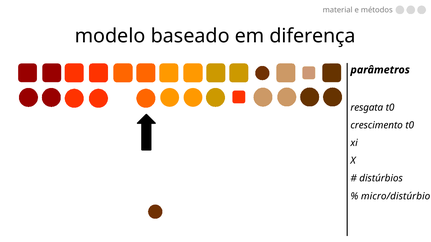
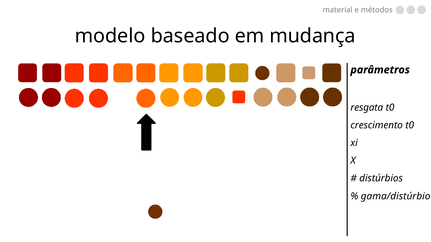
diferença: diferença -> mudança
micro/distúrbio: micro/distúrbio -> gama/distúrbio
